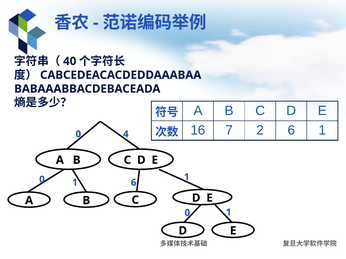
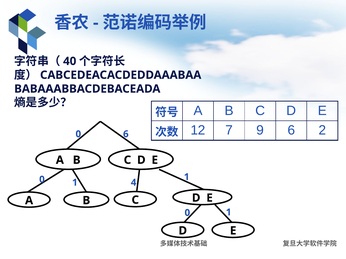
16: 16 -> 12
2: 2 -> 9
6 1: 1 -> 2
0 4: 4 -> 6
1 6: 6 -> 4
